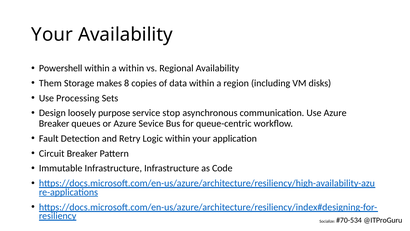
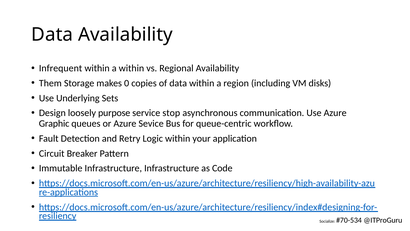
Your at (52, 34): Your -> Data
Powershell: Powershell -> Infrequent
8: 8 -> 0
Processing: Processing -> Underlying
Breaker at (54, 123): Breaker -> Graphic
